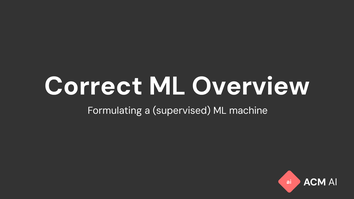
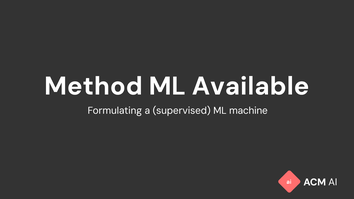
Correct: Correct -> Method
Overview: Overview -> Available
